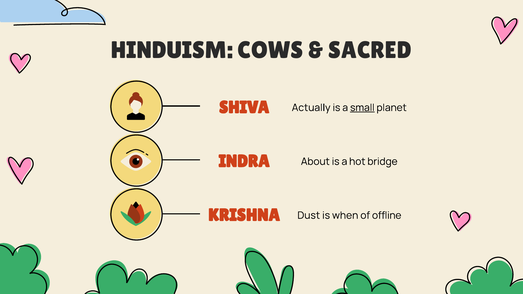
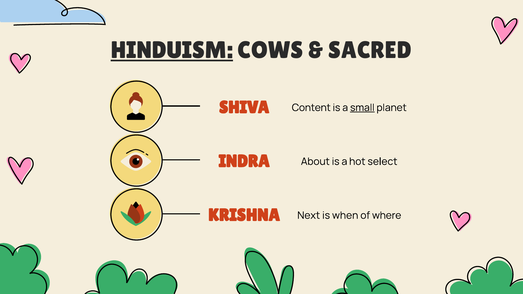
HINDUISM underline: none -> present
Actually: Actually -> Content
bridge: bridge -> select
Dust: Dust -> Next
offline: offline -> where
